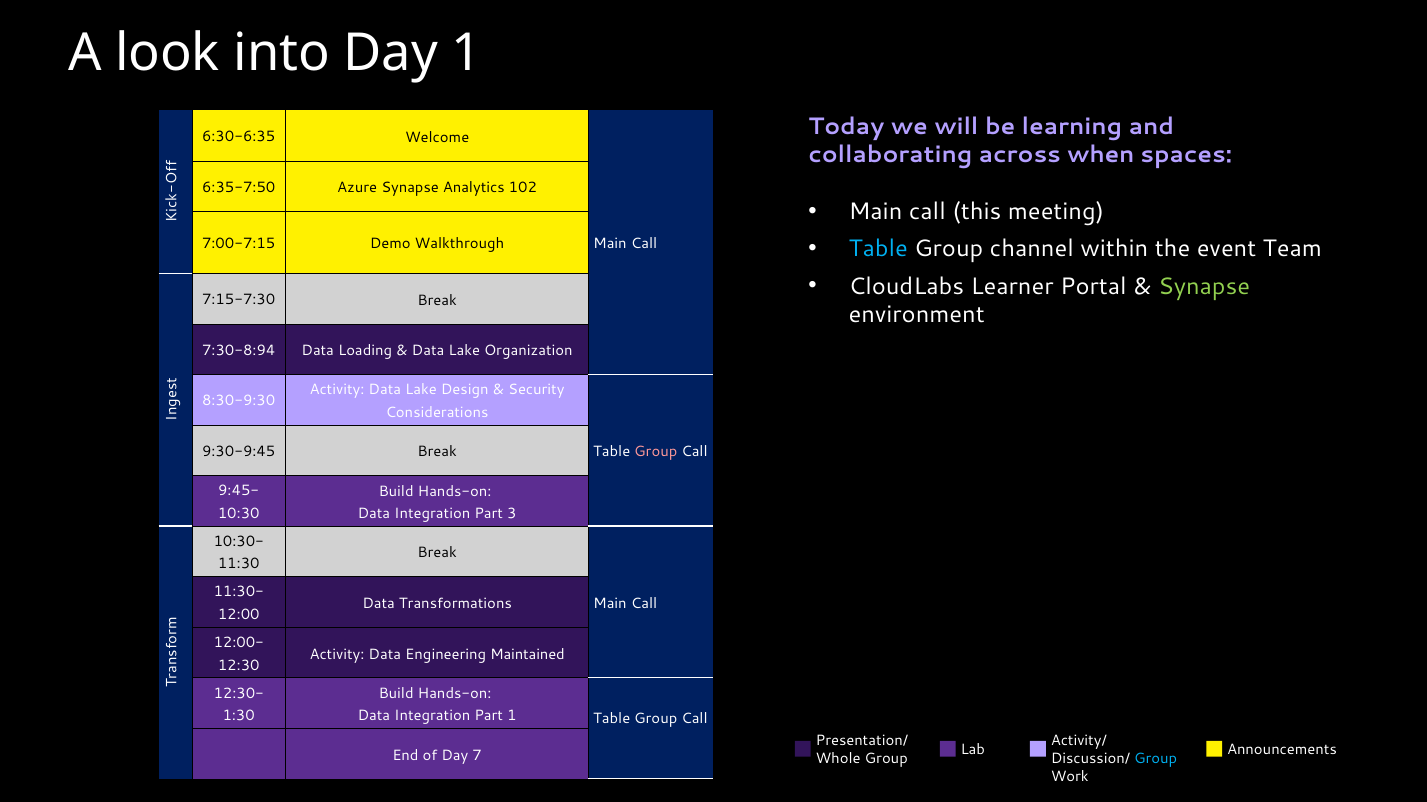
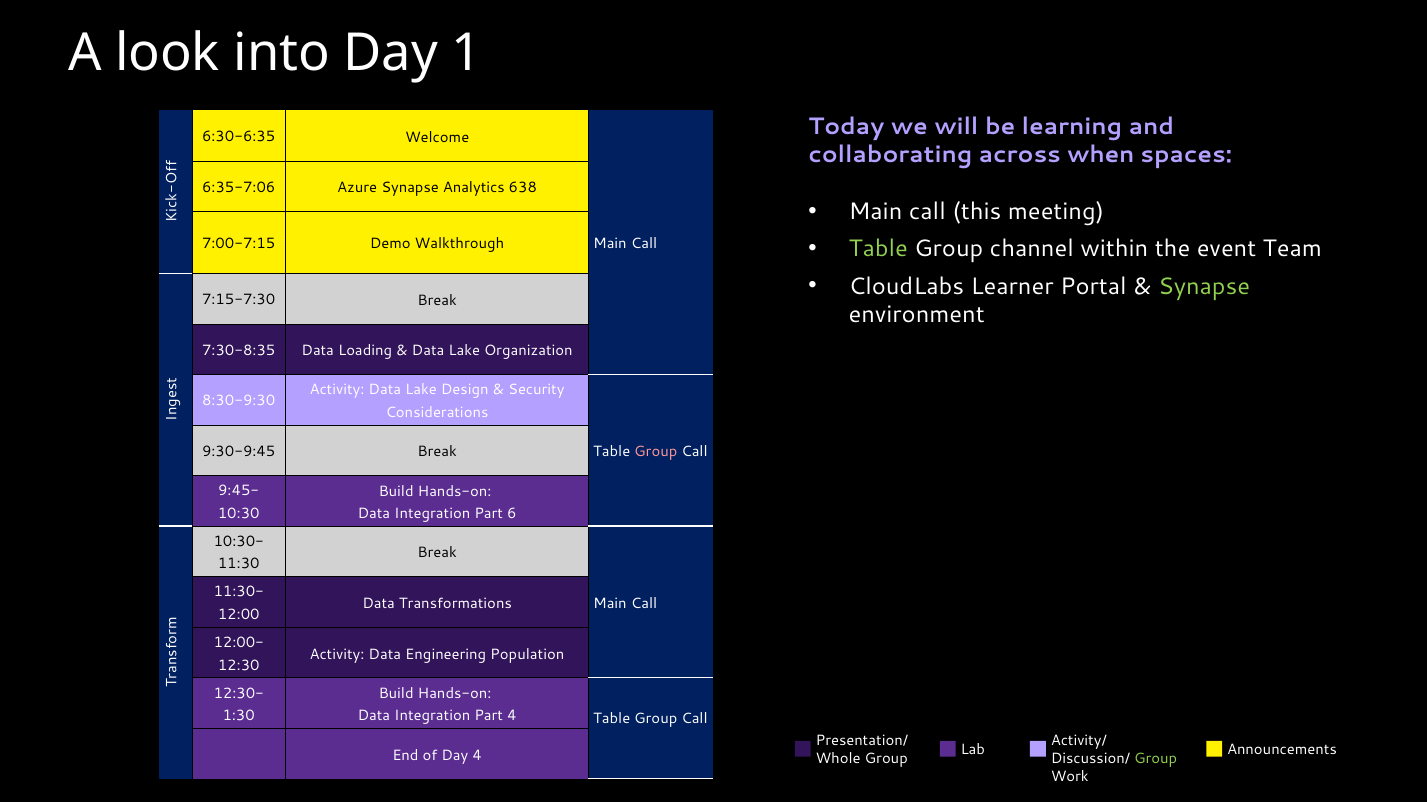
6:35-7:50: 6:35-7:50 -> 6:35-7:06
102: 102 -> 638
Table at (878, 249) colour: light blue -> light green
7:30-8:94: 7:30-8:94 -> 7:30-8:35
3: 3 -> 6
Maintained: Maintained -> Population
Part 1: 1 -> 4
Day 7: 7 -> 4
Group at (1156, 759) colour: light blue -> light green
